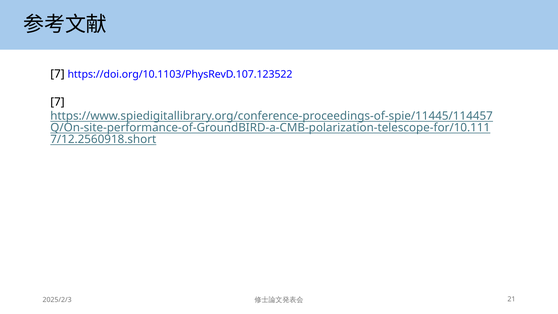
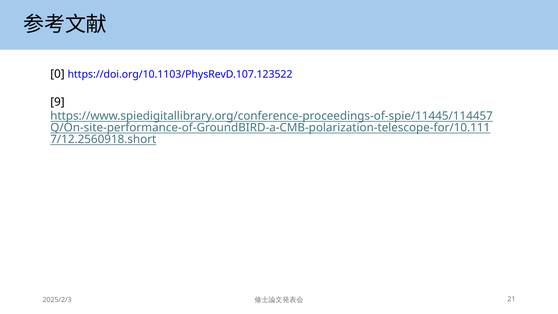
7 at (57, 74): 7 -> 0
7 at (57, 102): 7 -> 9
